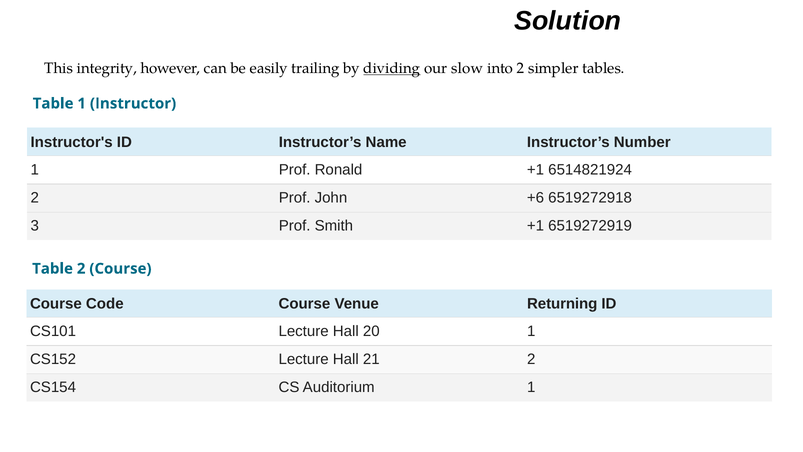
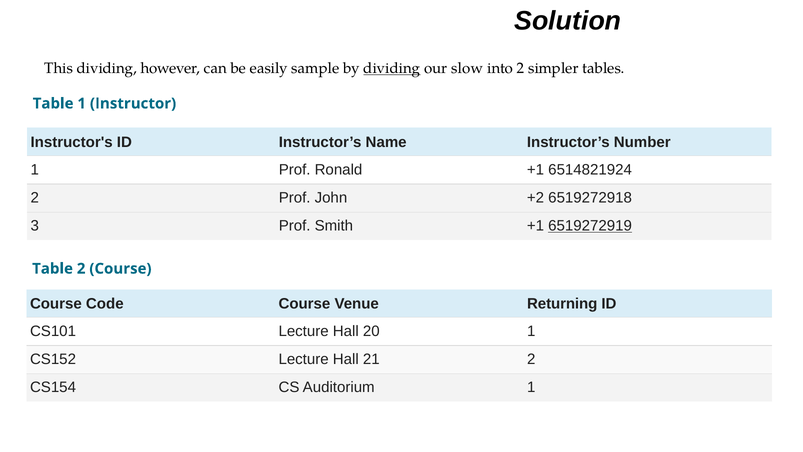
This integrity: integrity -> dividing
trailing: trailing -> sample
+6: +6 -> +2
6519272919 underline: none -> present
